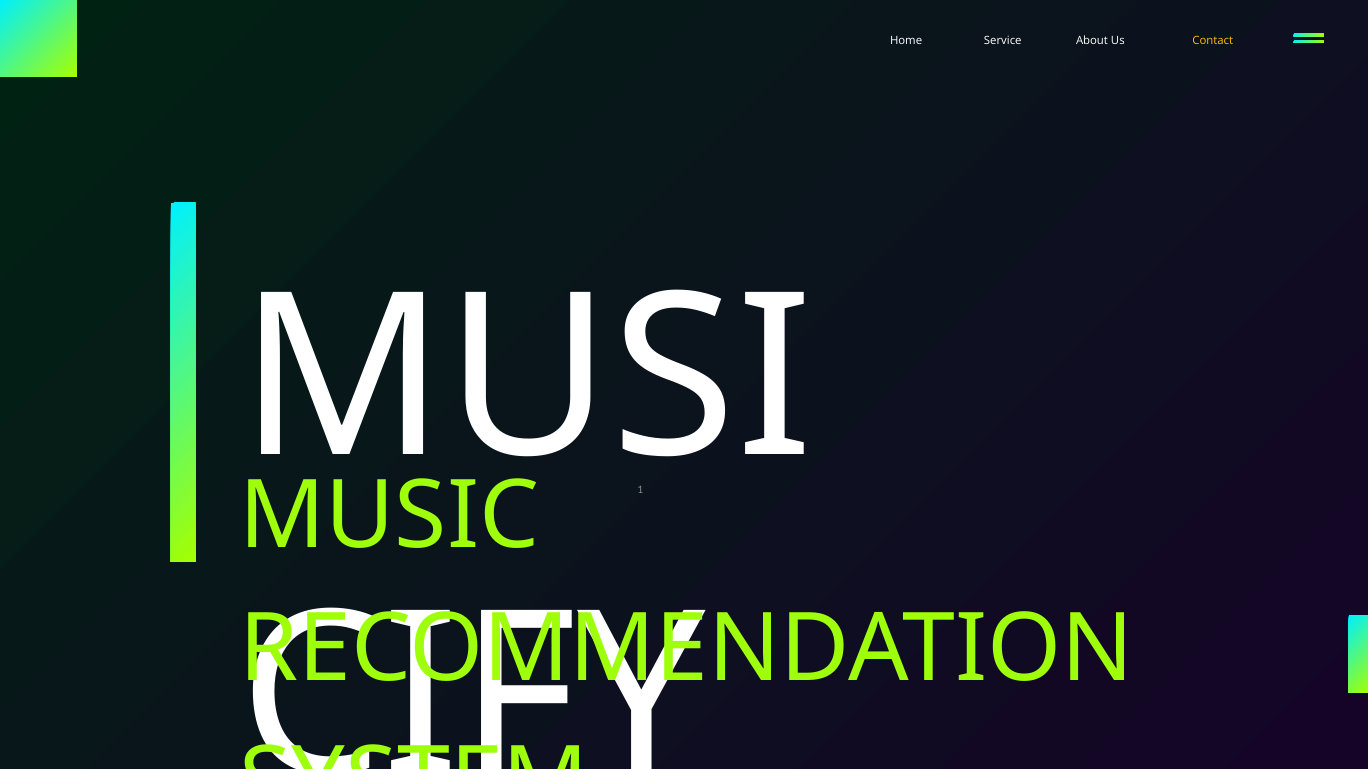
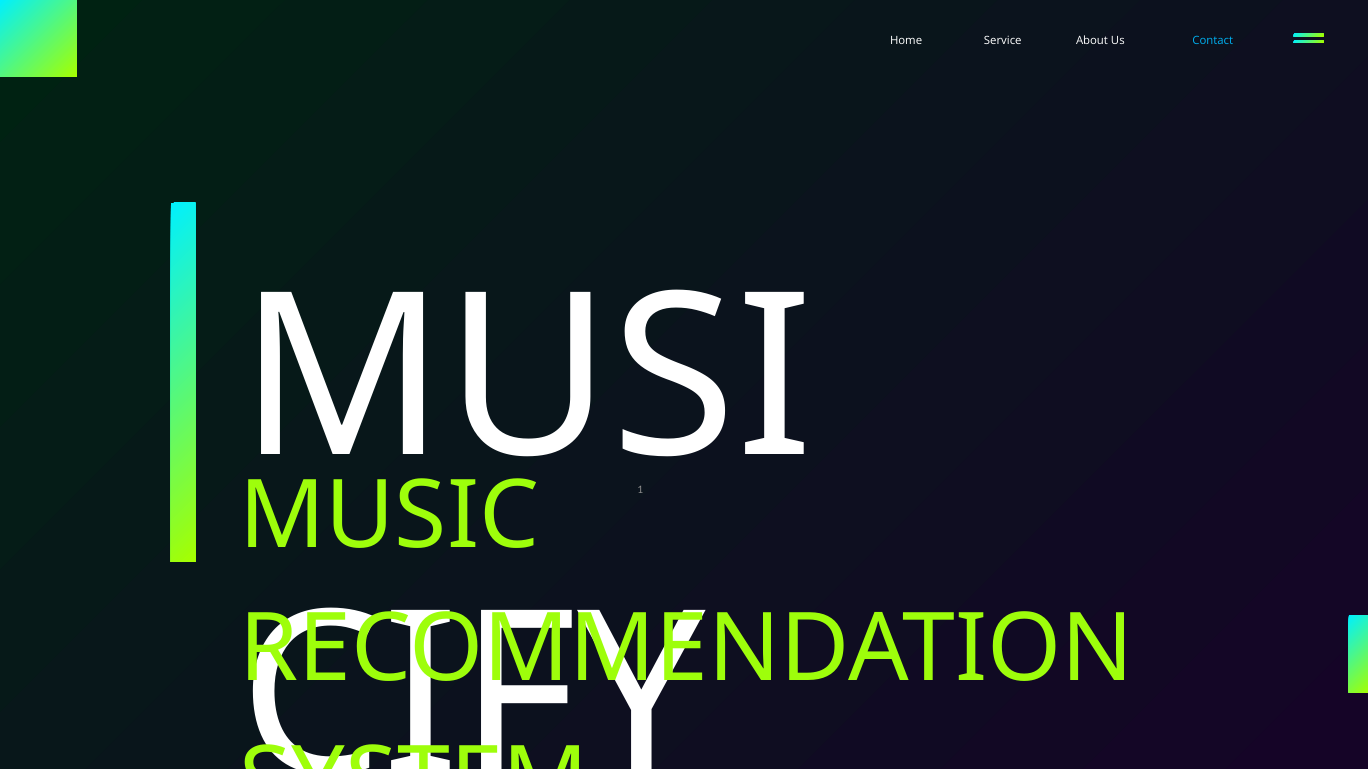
Contact colour: yellow -> light blue
